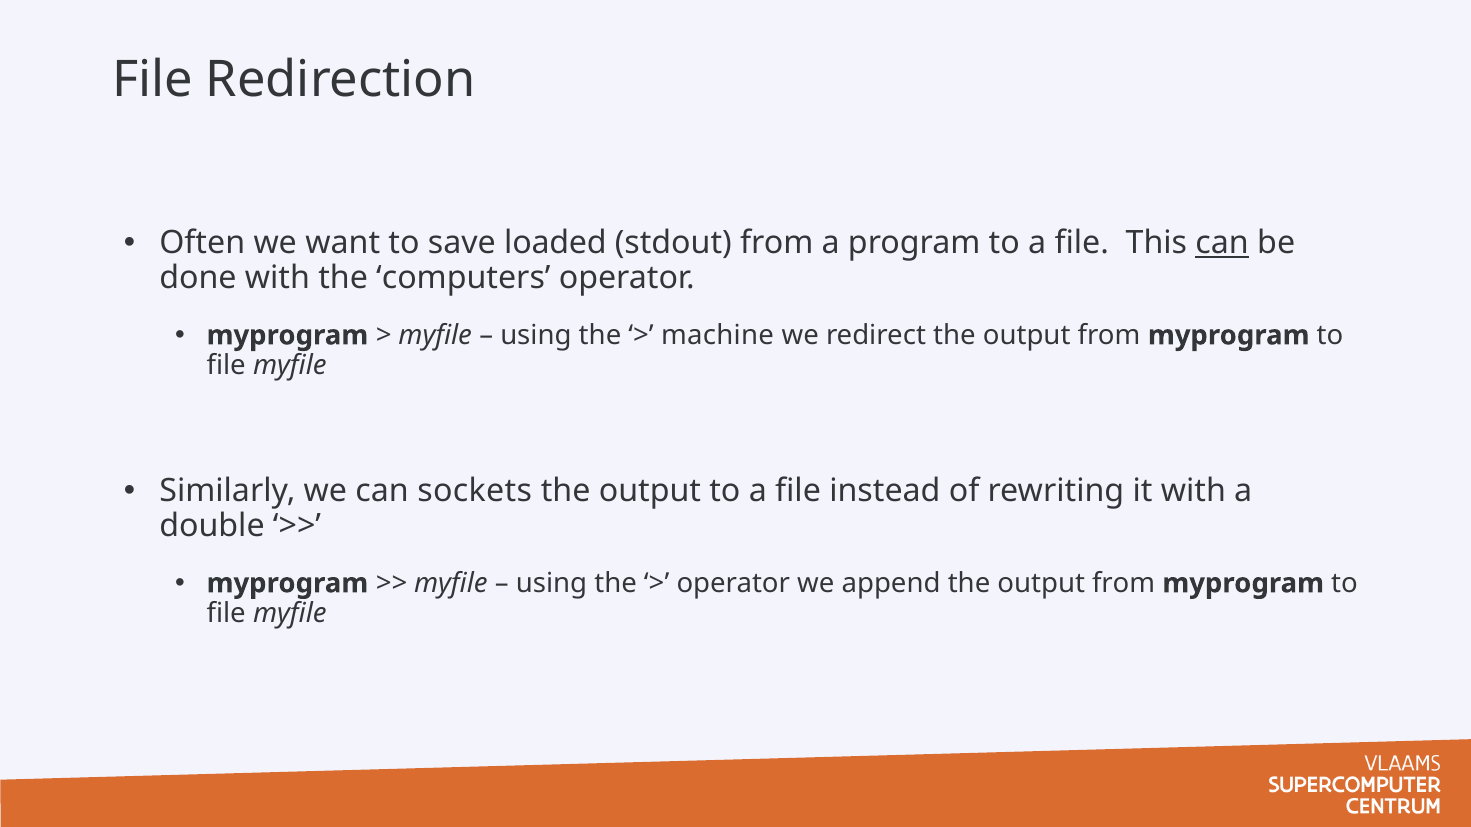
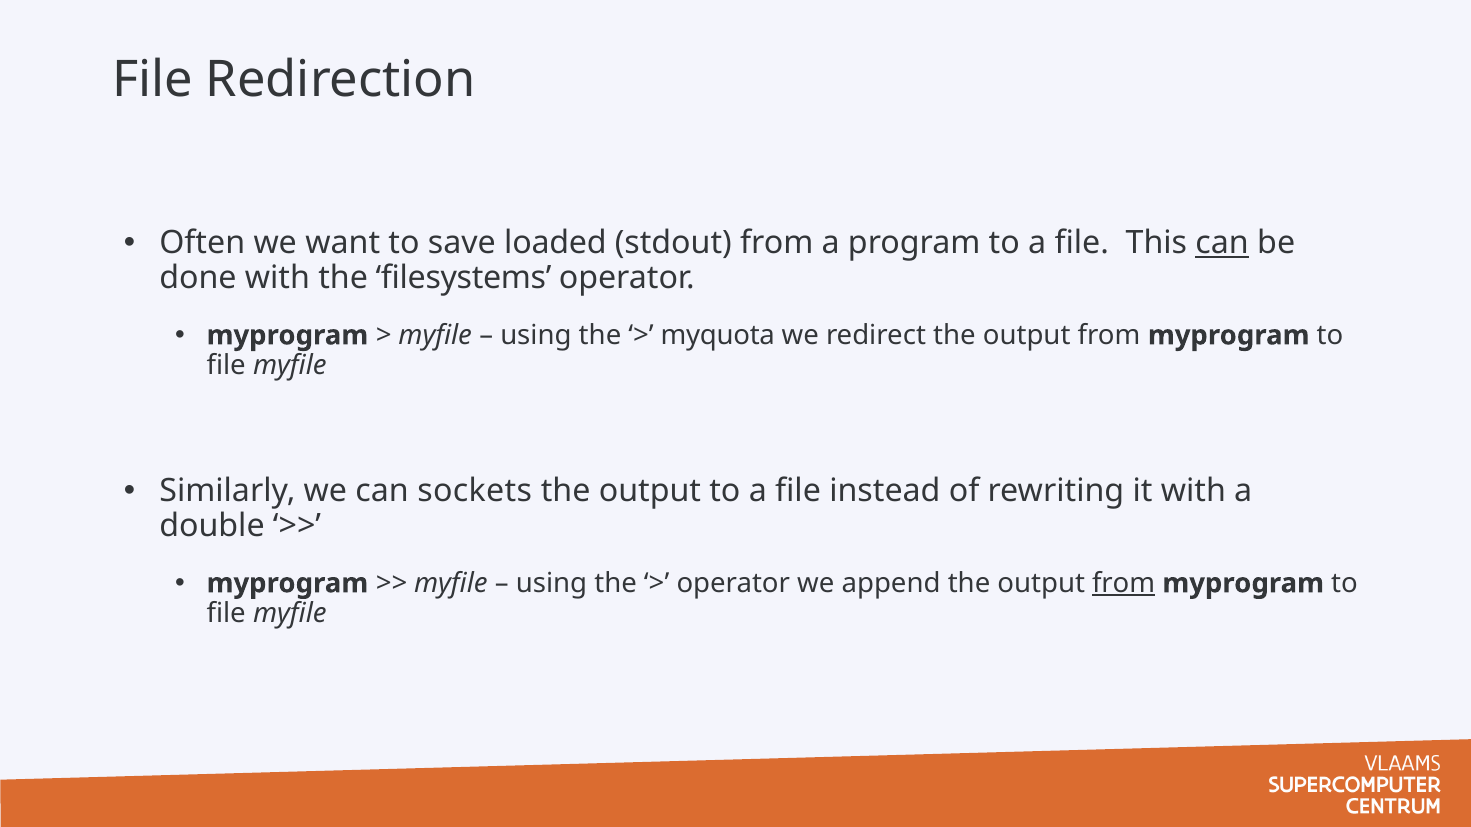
computers: computers -> filesystems
machine: machine -> myquota
from at (1124, 584) underline: none -> present
